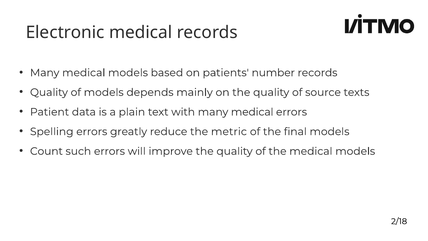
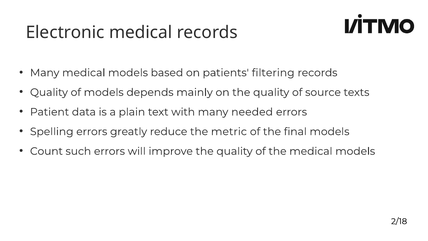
number: number -> filtering
with many medical: medical -> needed
